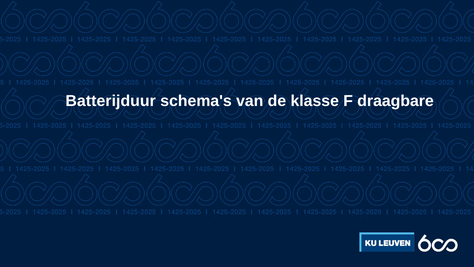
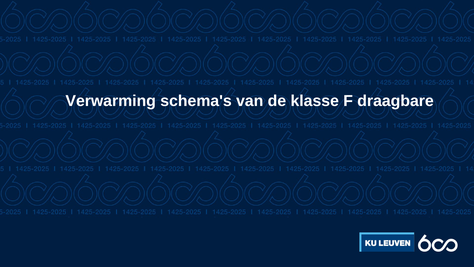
Batterijduur: Batterijduur -> Verwarming
